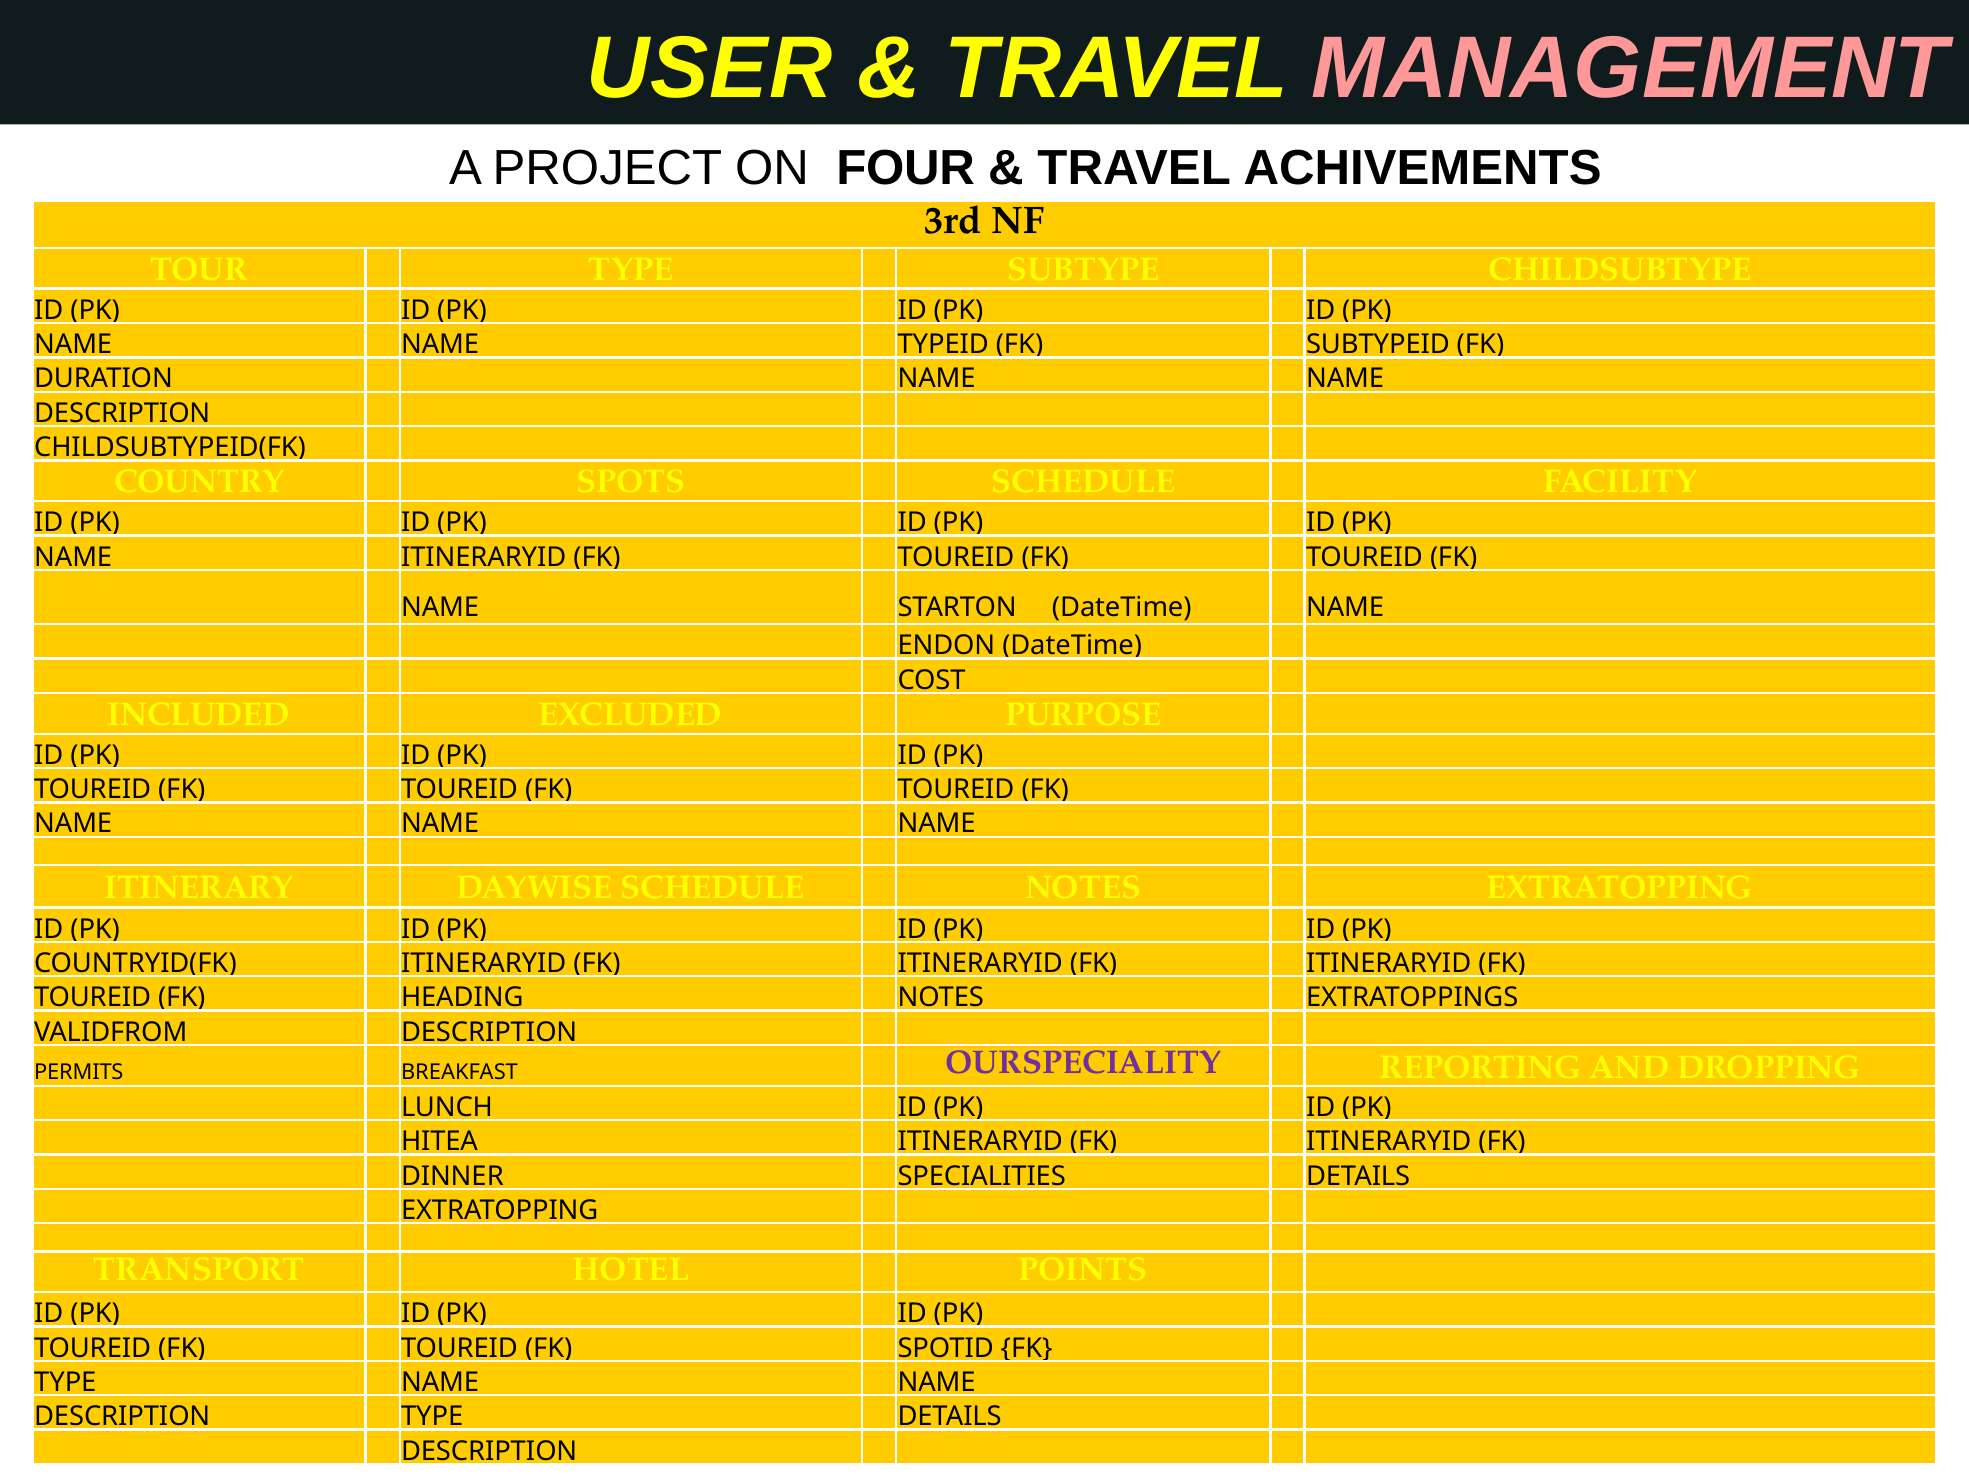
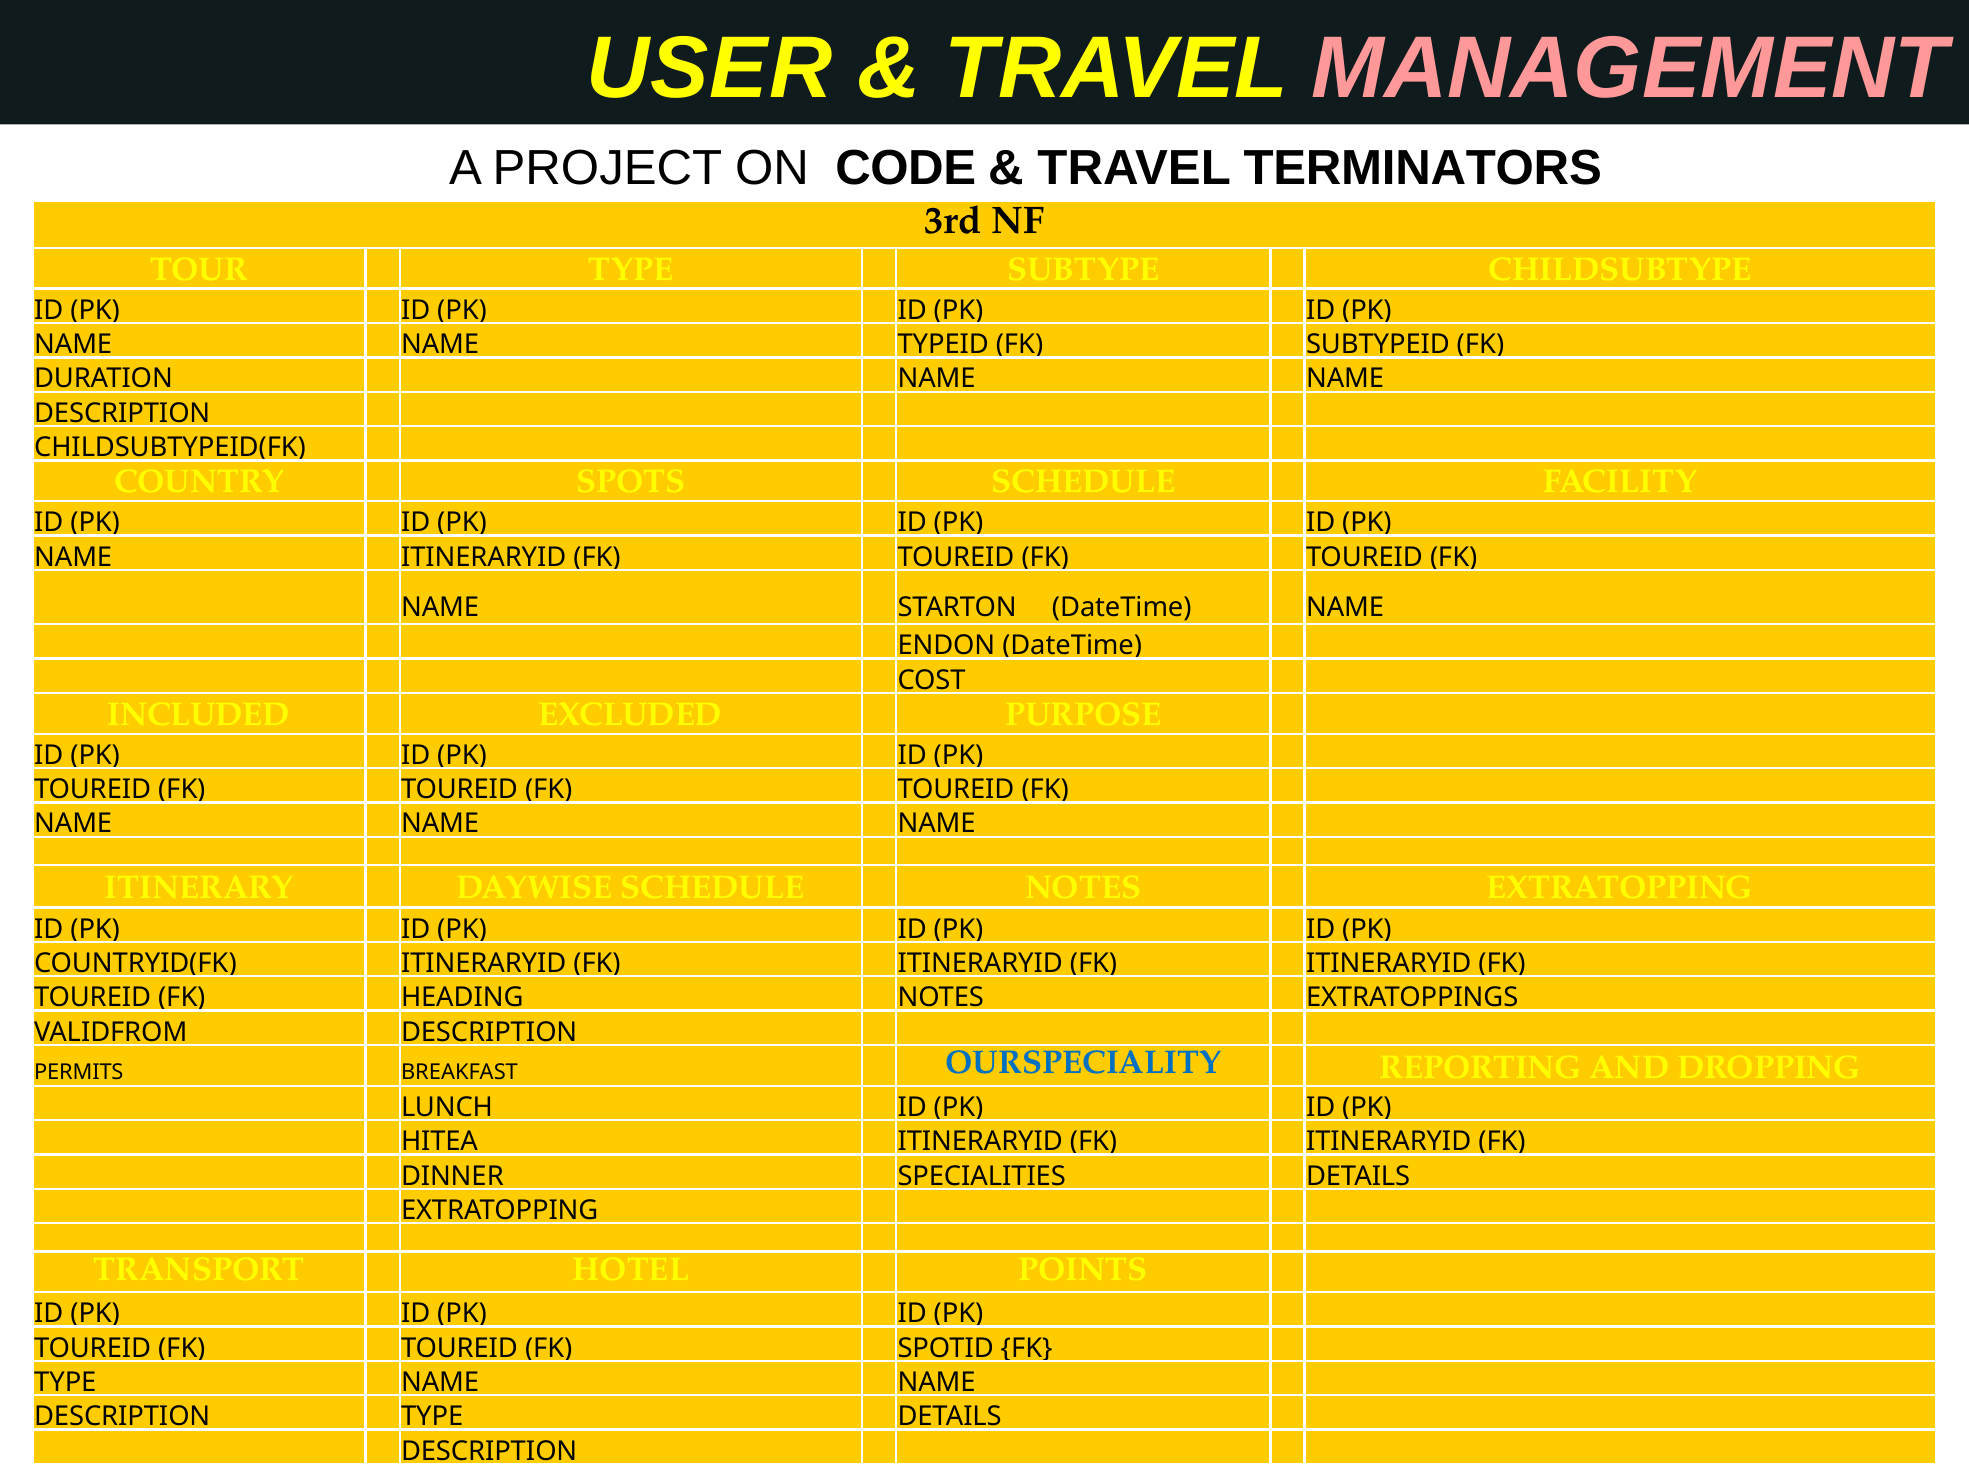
FOUR: FOUR -> CODE
ACHIVEMENTS: ACHIVEMENTS -> TERMINATORS
OURSPECIALITY colour: purple -> blue
